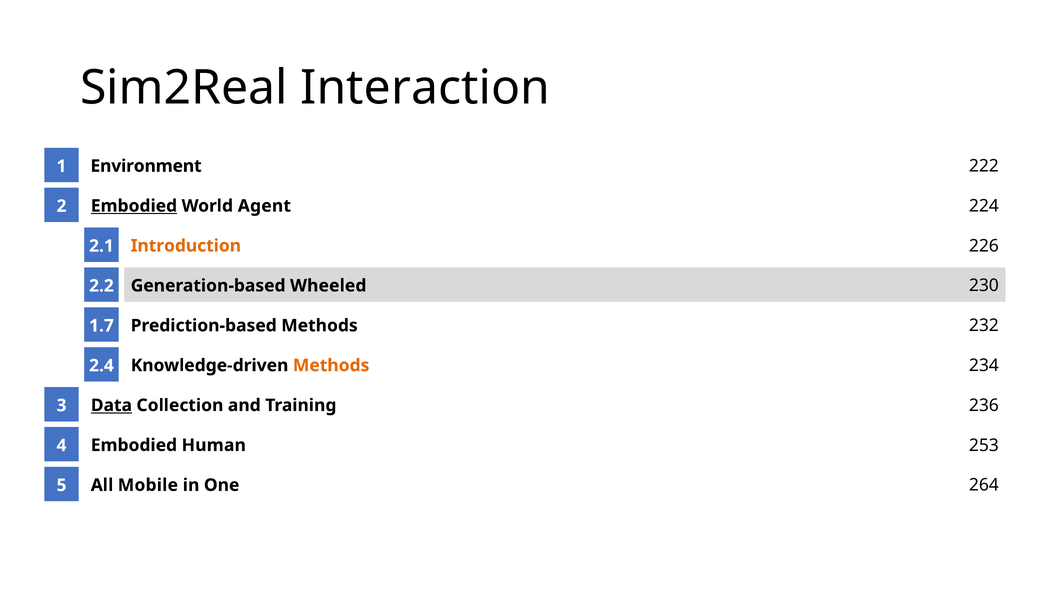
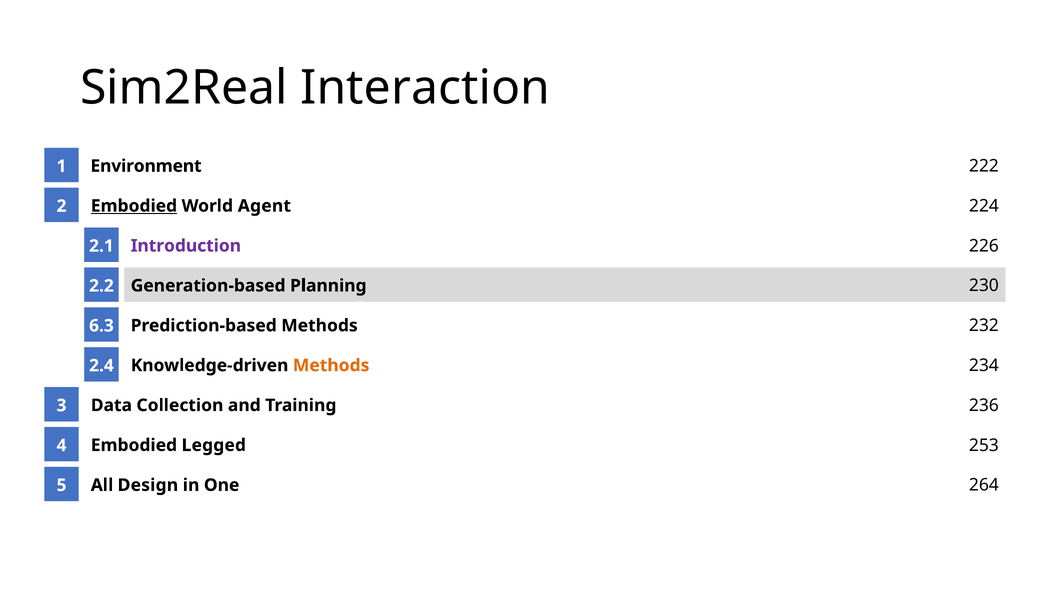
Introduction colour: orange -> purple
Wheeled: Wheeled -> Planning
1.7: 1.7 -> 6.3
Data underline: present -> none
Human: Human -> Legged
Mobile: Mobile -> Design
